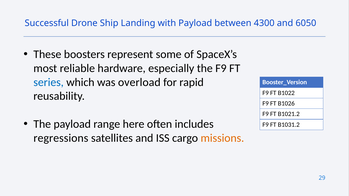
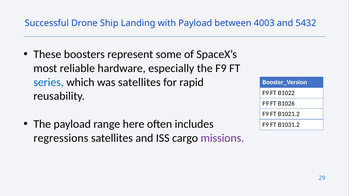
4300: 4300 -> 4003
6050: 6050 -> 5432
was overload: overload -> satellites
missions colour: orange -> purple
